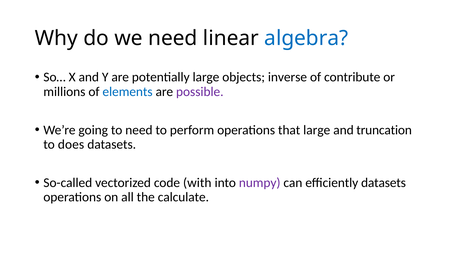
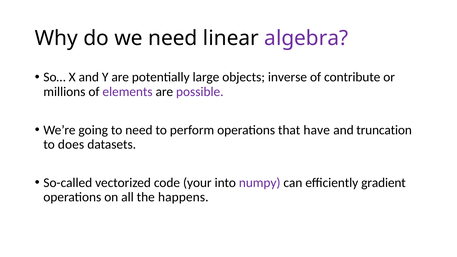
algebra colour: blue -> purple
elements colour: blue -> purple
that large: large -> have
with: with -> your
efficiently datasets: datasets -> gradient
calculate: calculate -> happens
